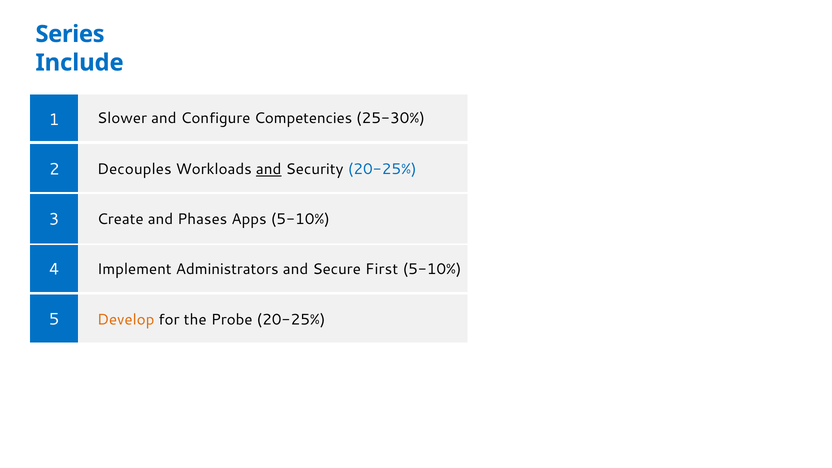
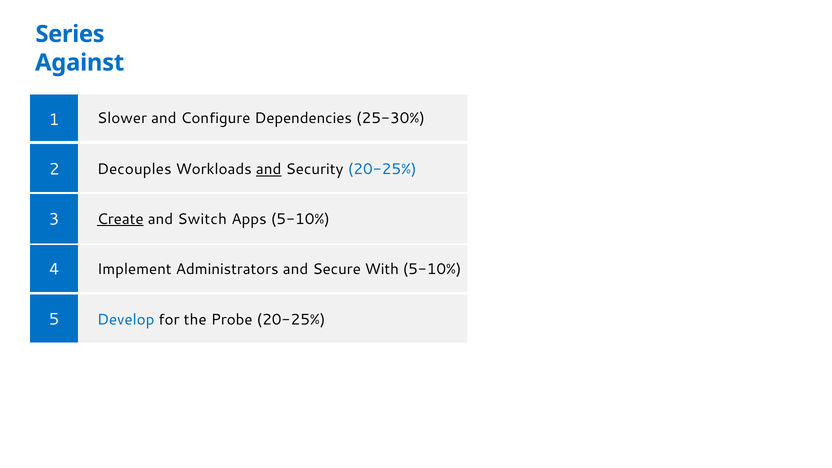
Include: Include -> Against
Competencies: Competencies -> Dependencies
Create underline: none -> present
Phases: Phases -> Switch
First: First -> With
Develop colour: orange -> blue
